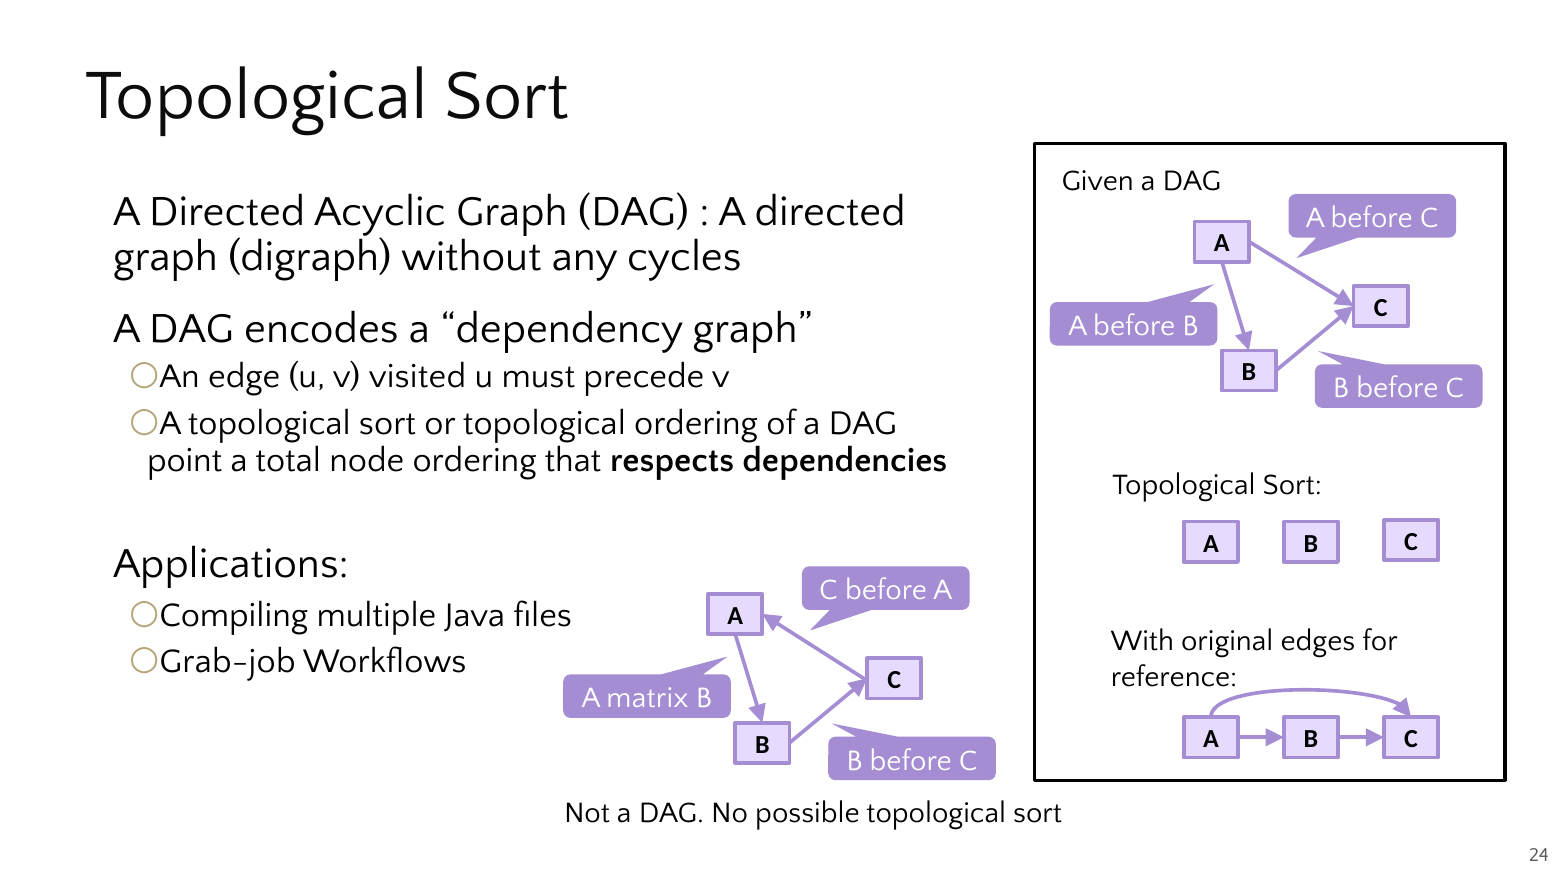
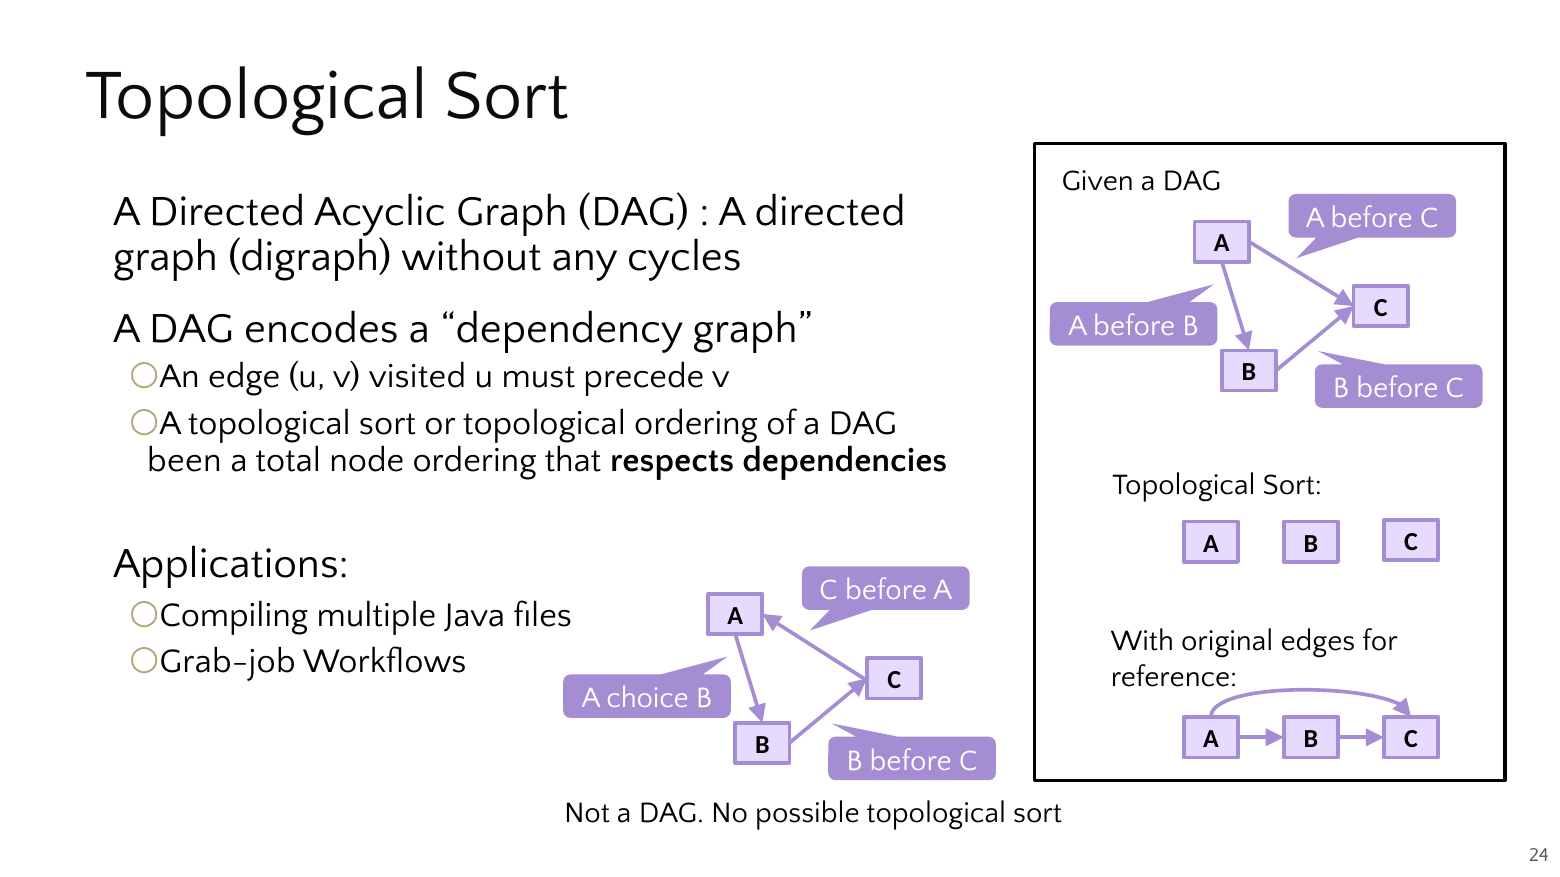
point: point -> been
matrix: matrix -> choice
